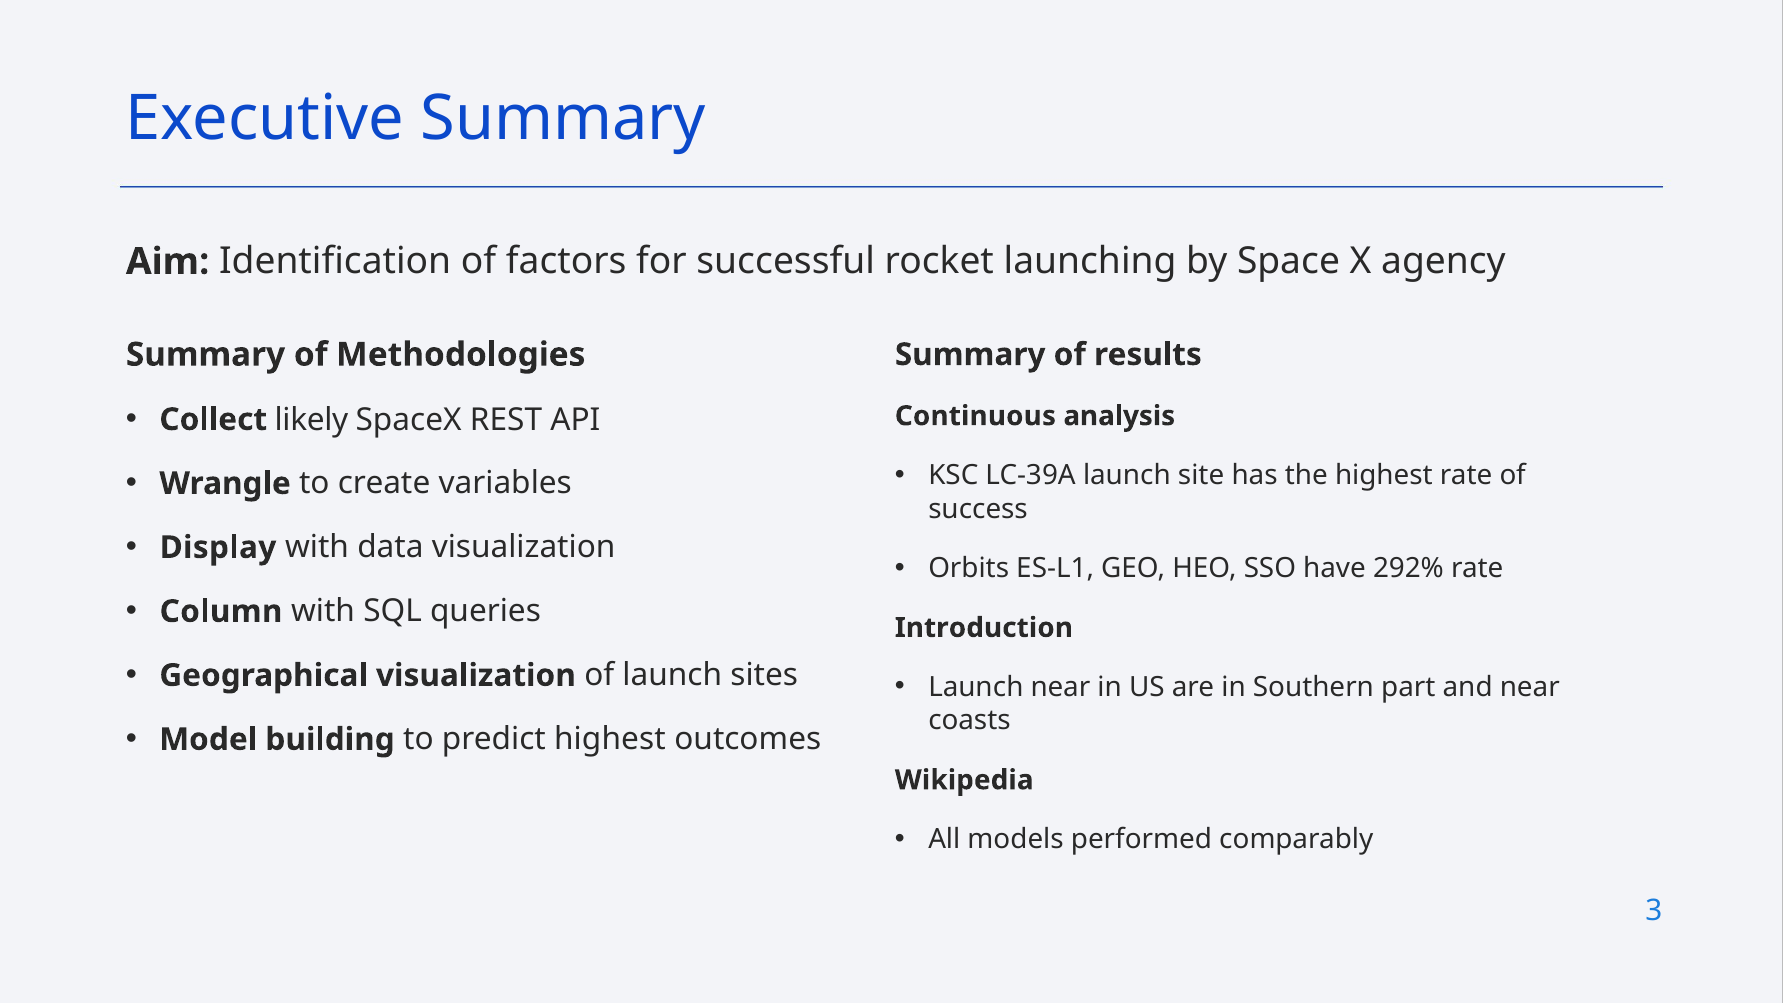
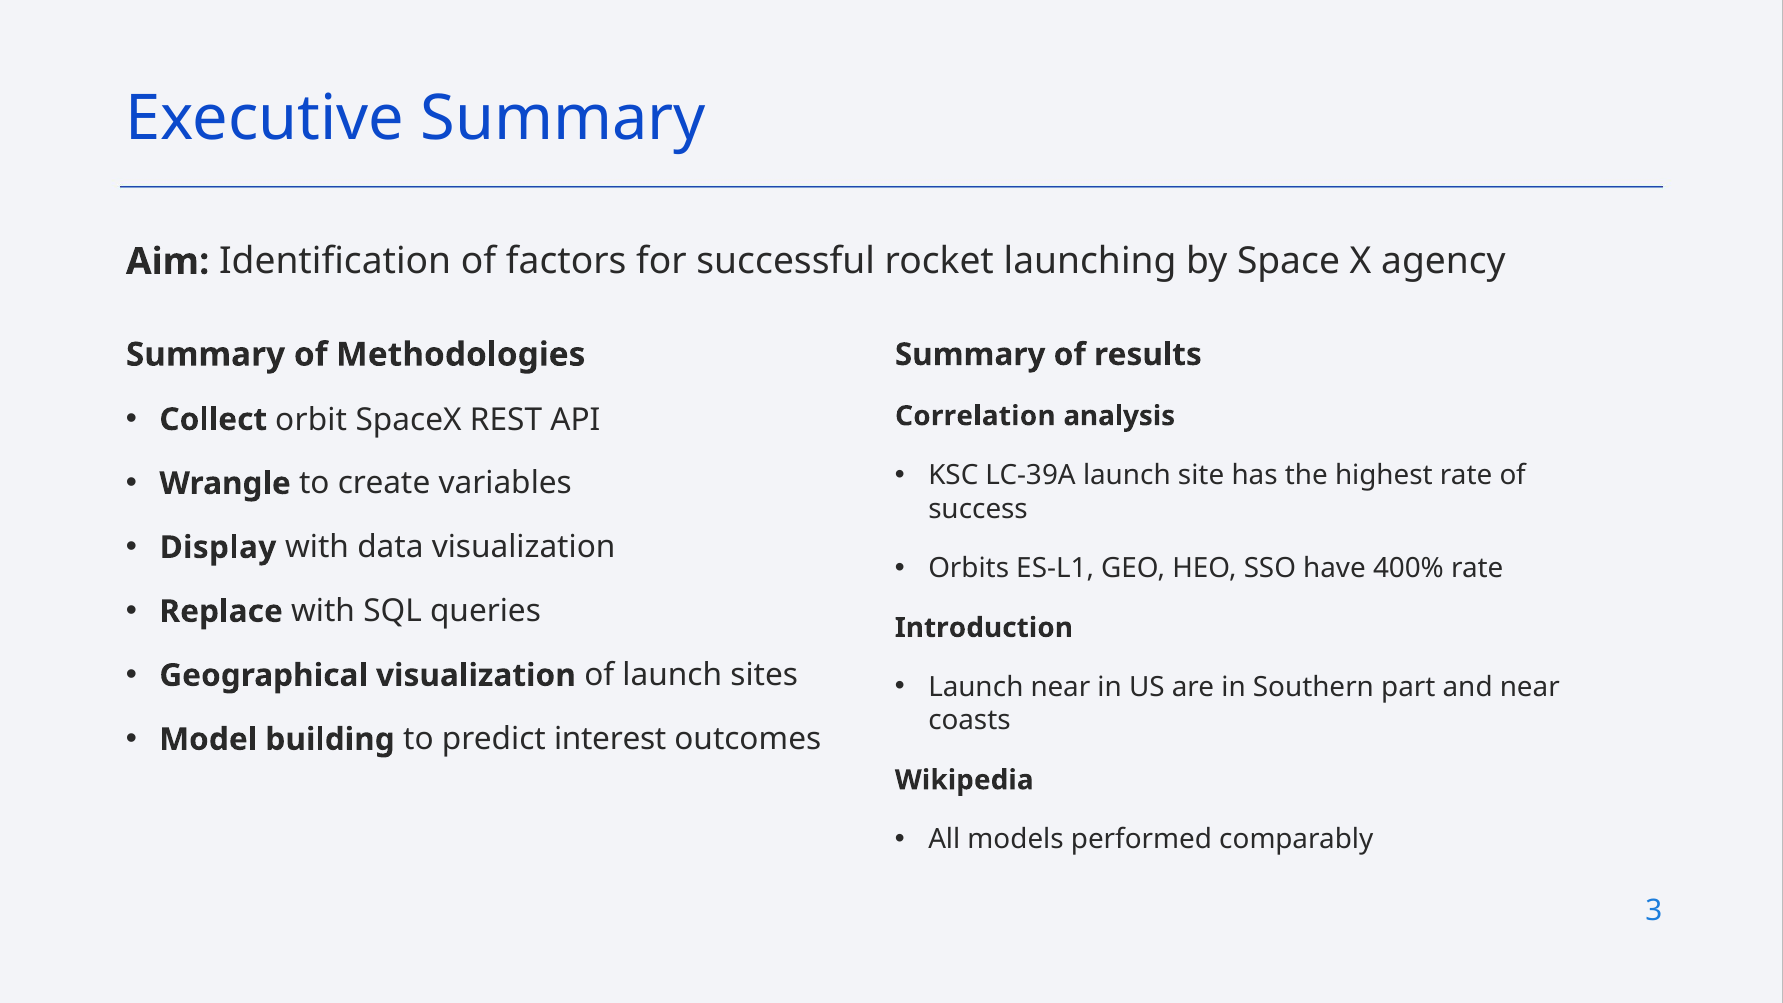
likely: likely -> orbit
Continuous: Continuous -> Correlation
292%: 292% -> 400%
Column: Column -> Replace
predict highest: highest -> interest
